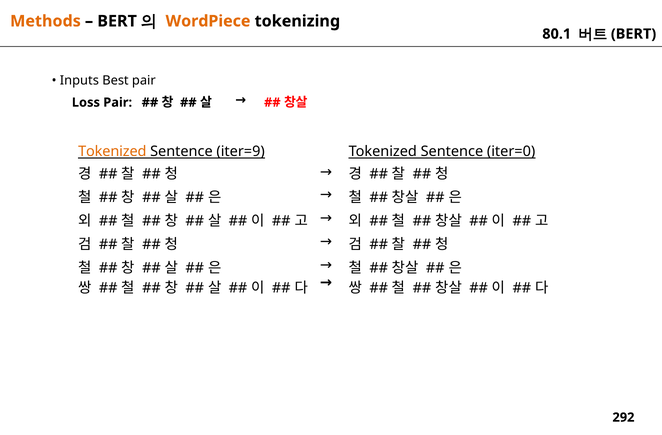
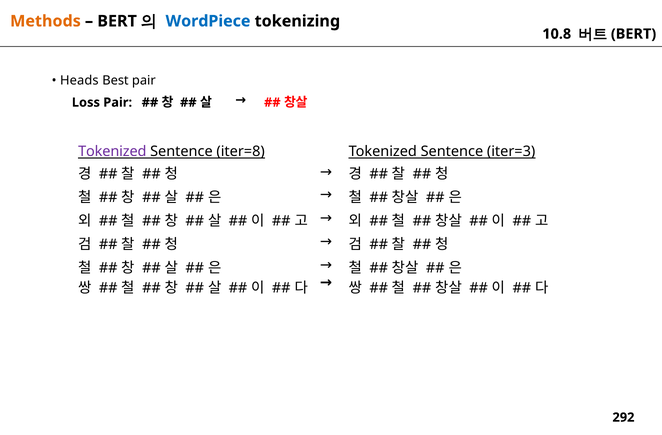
WordPiece colour: orange -> blue
80.1: 80.1 -> 10.8
Inputs: Inputs -> Heads
Tokenized at (112, 151) colour: orange -> purple
iter=9: iter=9 -> iter=8
iter=0: iter=0 -> iter=3
